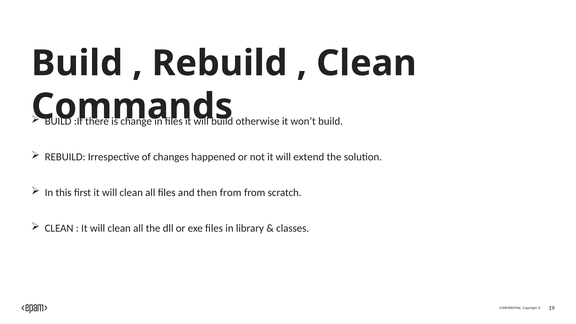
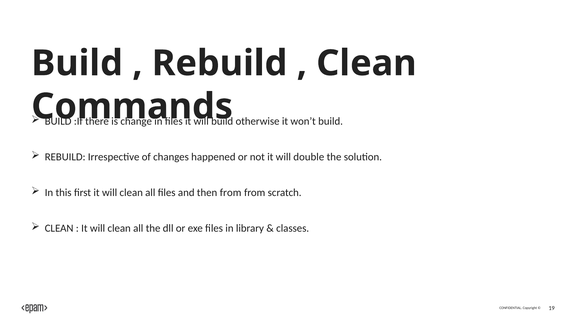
extend: extend -> double
